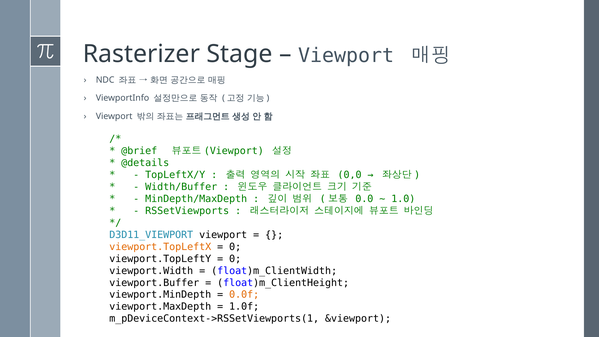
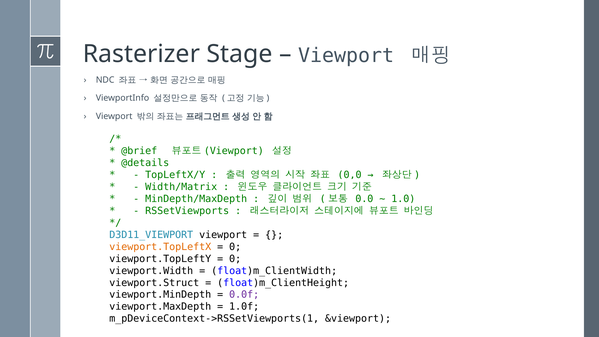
Width/Buffer: Width/Buffer -> Width/Matrix
viewport.Buffer: viewport.Buffer -> viewport.Struct
0.0f colour: orange -> purple
